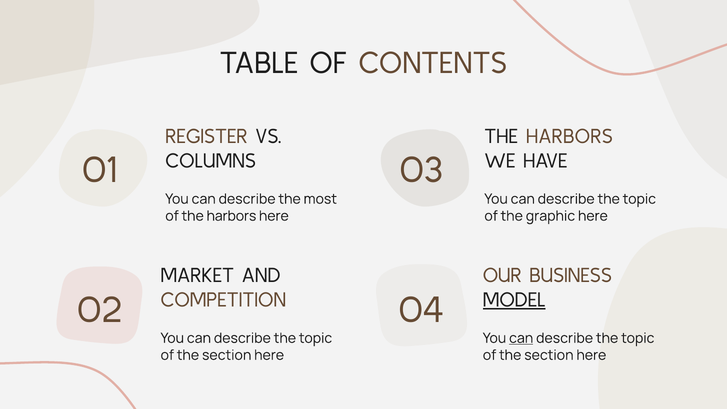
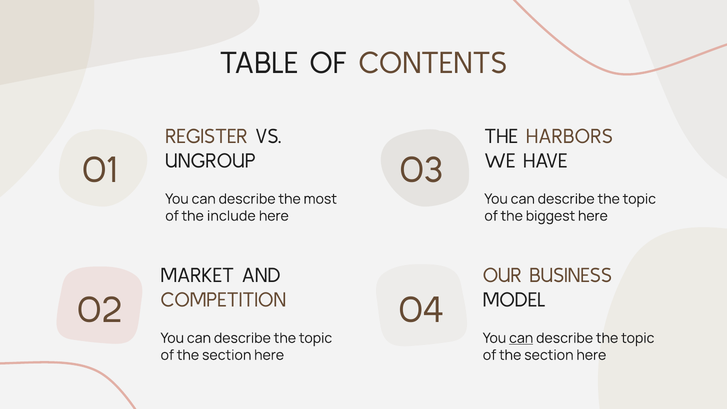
COLUMNS: COLUMNS -> UNGROUP
of the harbors: harbors -> include
graphic: graphic -> biggest
MODEL underline: present -> none
